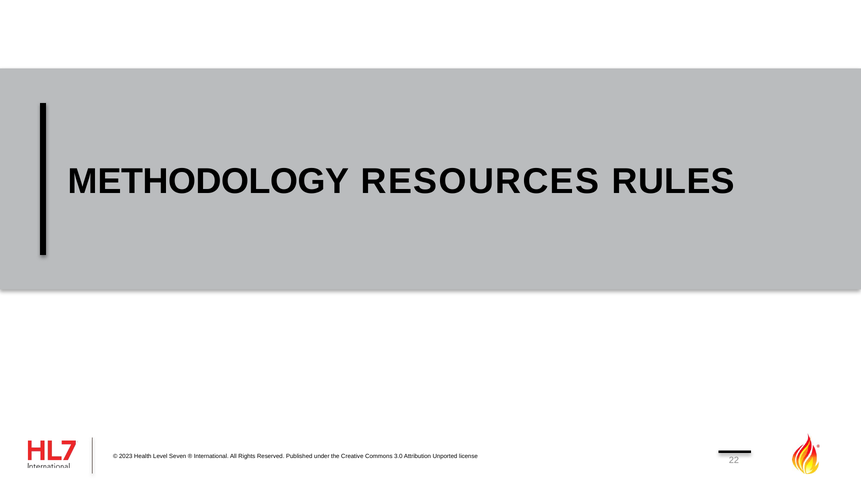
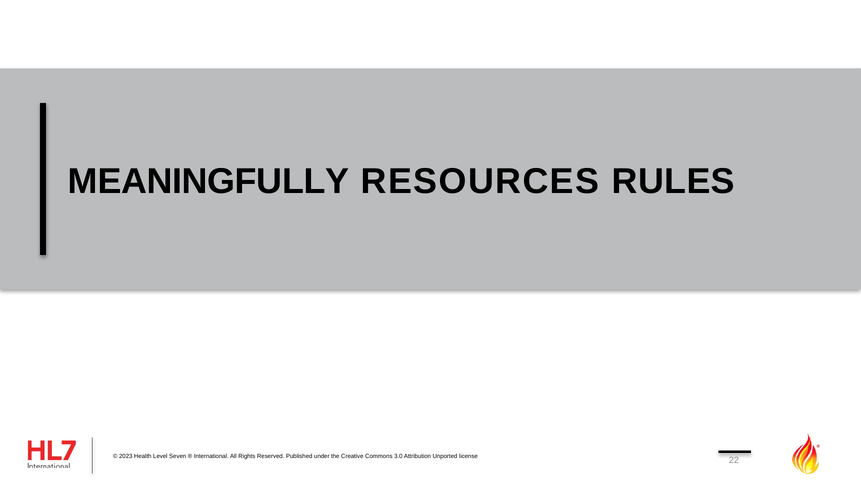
METHODOLOGY: METHODOLOGY -> MEANINGFULLY
